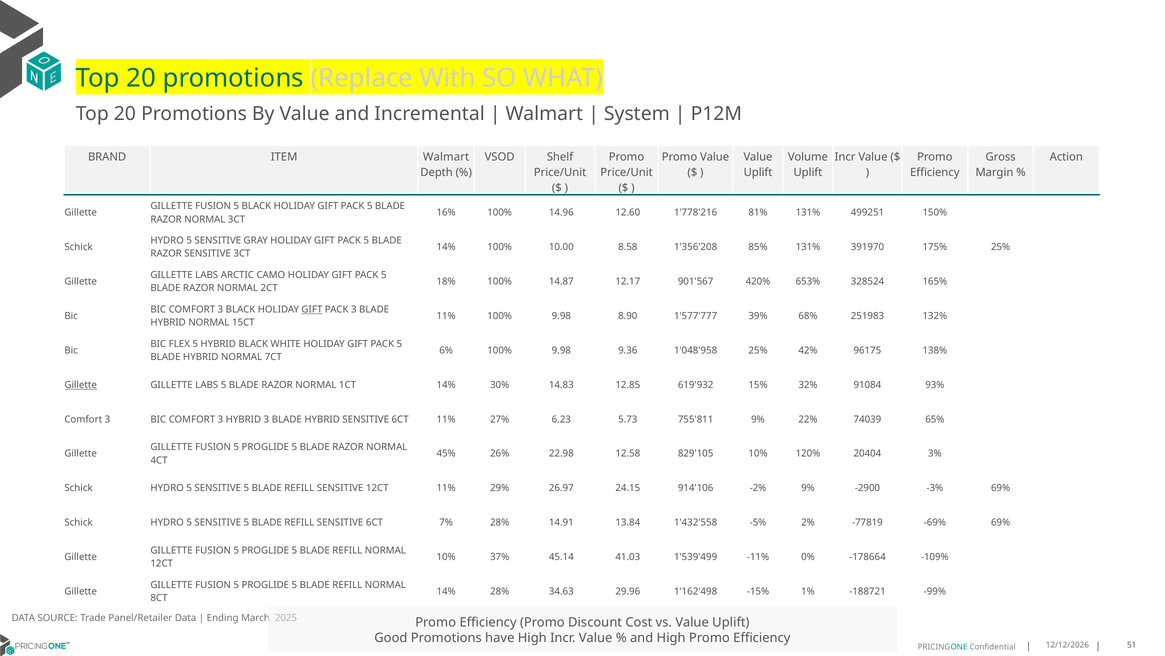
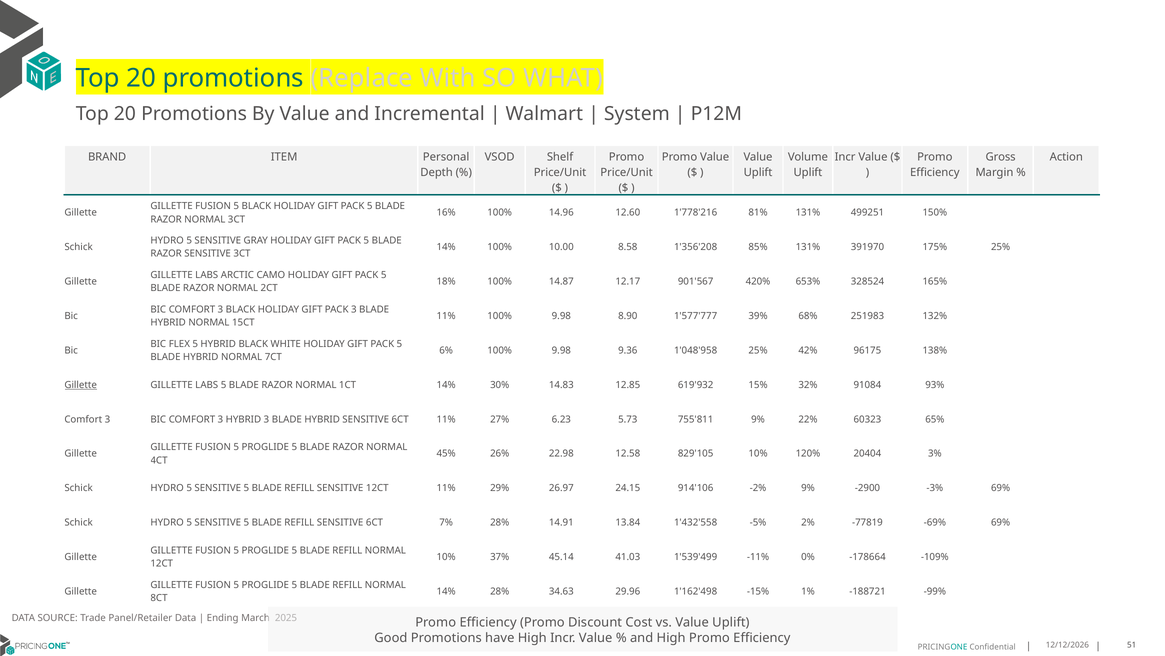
ITEM Walmart: Walmart -> Personal
GIFT at (312, 309) underline: present -> none
74039: 74039 -> 60323
